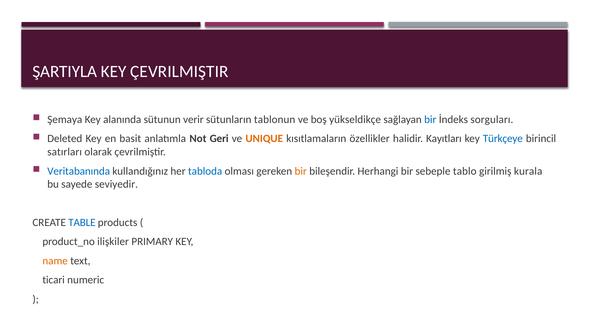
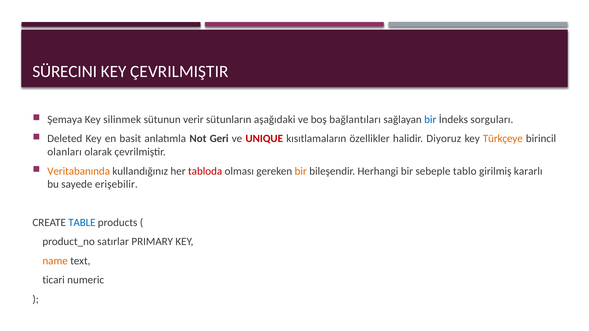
ŞARTIYLA: ŞARTIYLA -> SÜRECINI
alanında: alanında -> silinmek
tablonun: tablonun -> aşağıdaki
yükseldikçe: yükseldikçe -> bağlantıları
UNIQUE colour: orange -> red
Kayıtları: Kayıtları -> Diyoruz
Türkçeye colour: blue -> orange
satırları: satırları -> olanları
Veritabanında colour: blue -> orange
tabloda colour: blue -> red
kurala: kurala -> kararlı
seviyedir: seviyedir -> erişebilir
ilişkiler: ilişkiler -> satırlar
